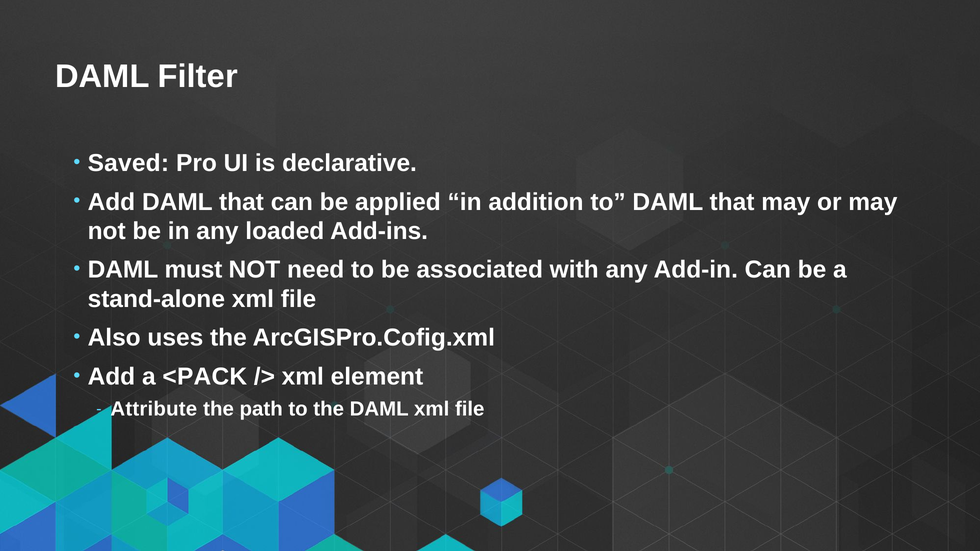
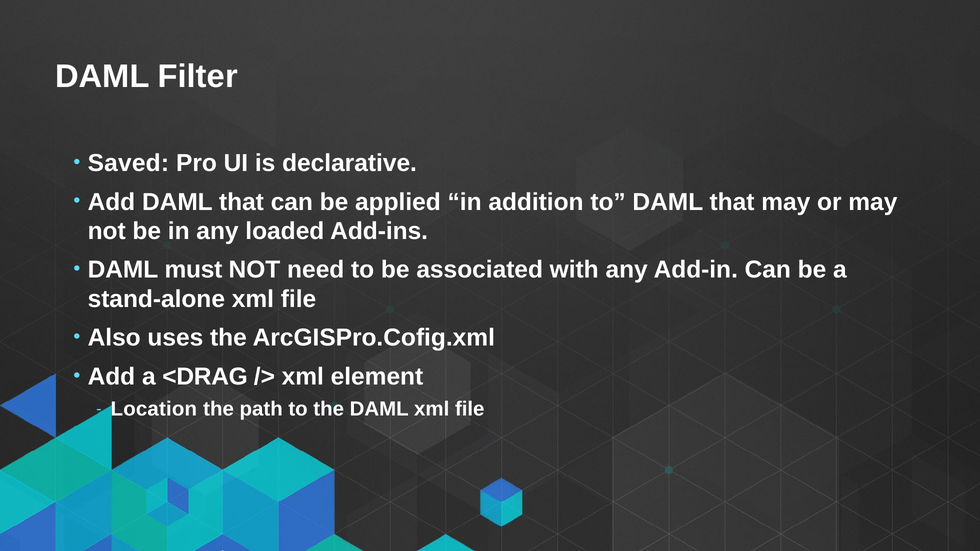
<PACK: <PACK -> <DRAG
Attribute: Attribute -> Location
